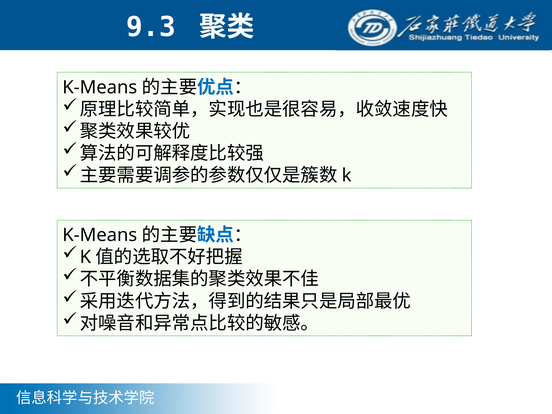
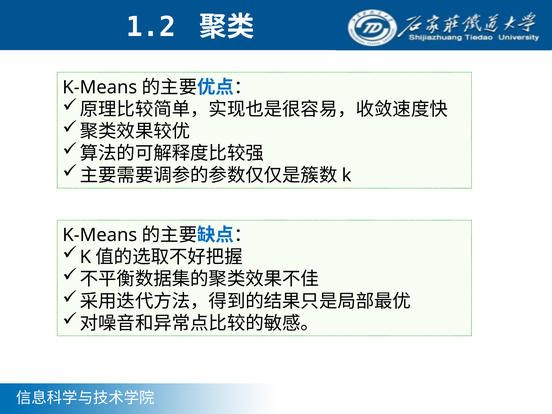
9.3: 9.3 -> 1.2
